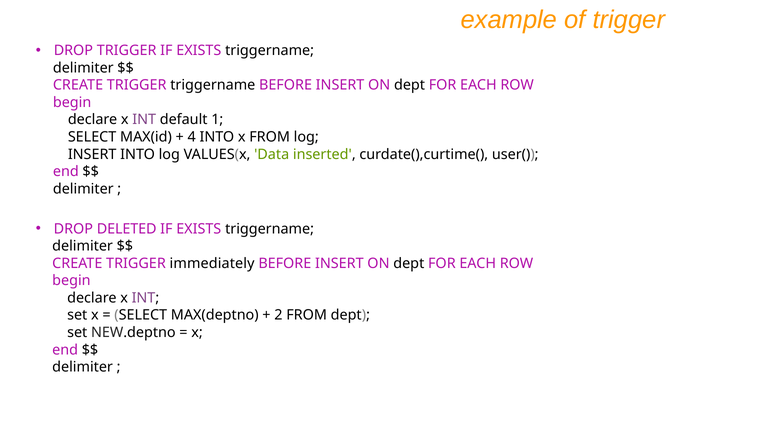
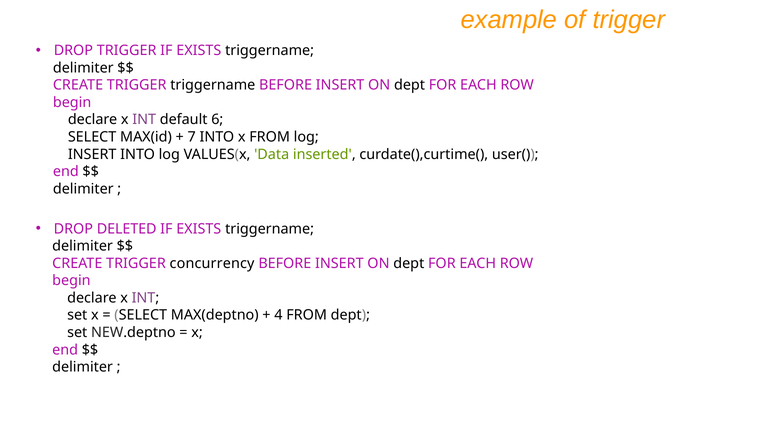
1: 1 -> 6
4: 4 -> 7
immediately: immediately -> concurrency
2: 2 -> 4
